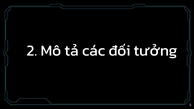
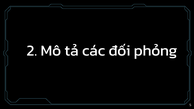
tưởng: tưởng -> phỏng
